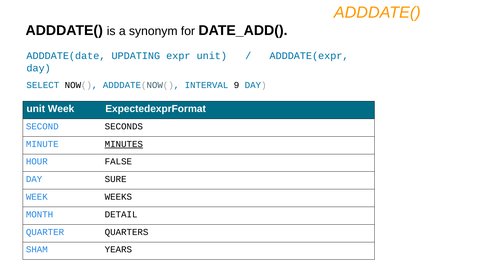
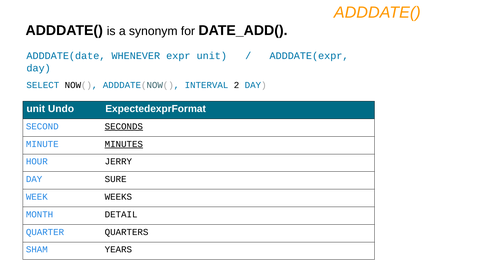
UPDATING: UPDATING -> WHENEVER
9: 9 -> 2
unit Week: Week -> Undo
SECONDS underline: none -> present
FALSE: FALSE -> JERRY
